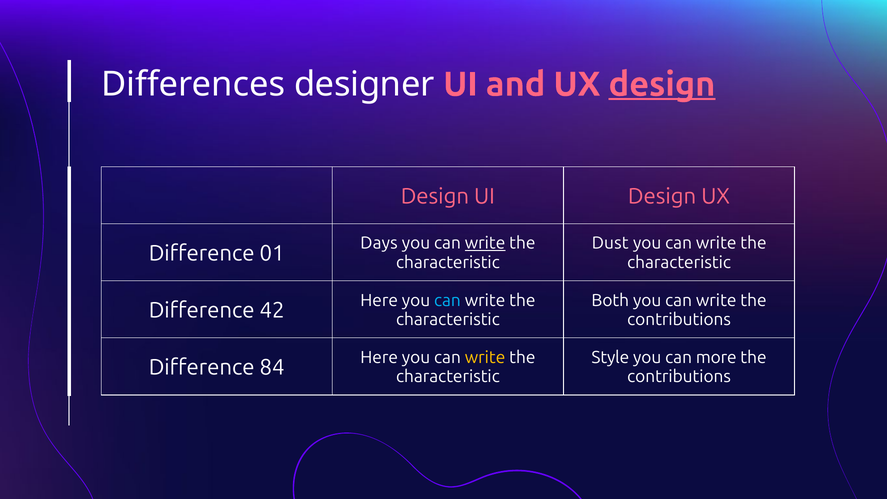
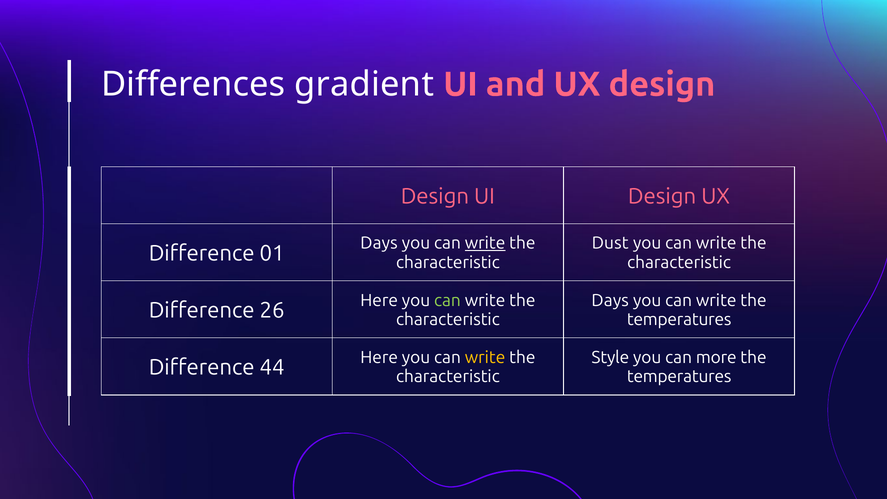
designer: designer -> gradient
design at (662, 84) underline: present -> none
Both at (610, 300): Both -> Days
42: 42 -> 26
can at (447, 300) colour: light blue -> light green
contributions at (679, 320): contributions -> temperatures
84: 84 -> 44
contributions at (679, 377): contributions -> temperatures
